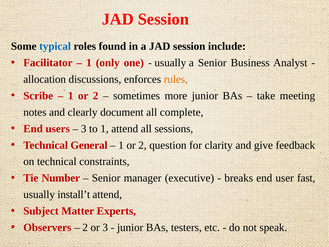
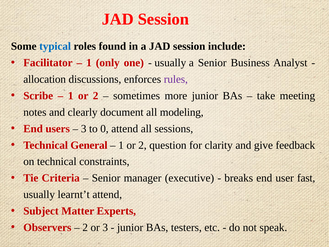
rules colour: orange -> purple
complete: complete -> modeling
to 1: 1 -> 0
Number: Number -> Criteria
install’t: install’t -> learnt’t
